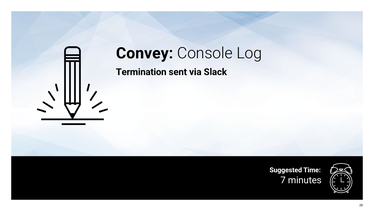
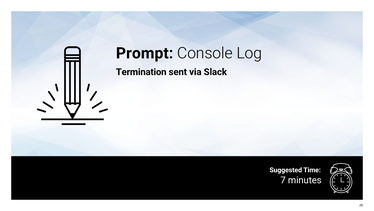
Convey: Convey -> Prompt
